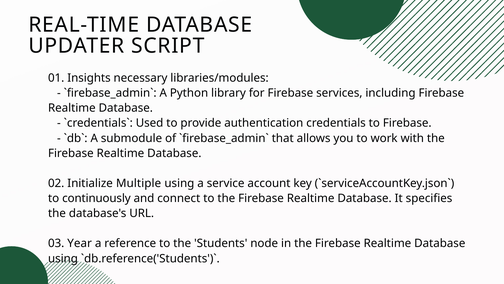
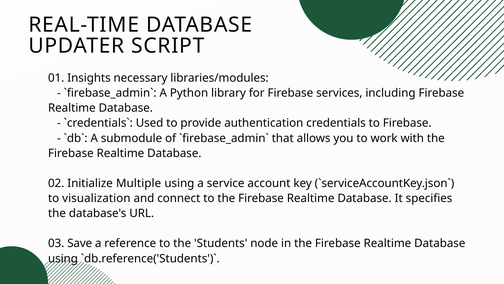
continuously: continuously -> visualization
Year: Year -> Save
